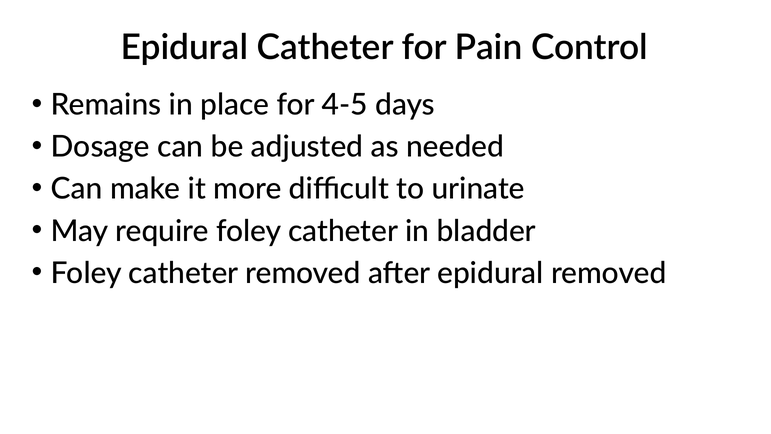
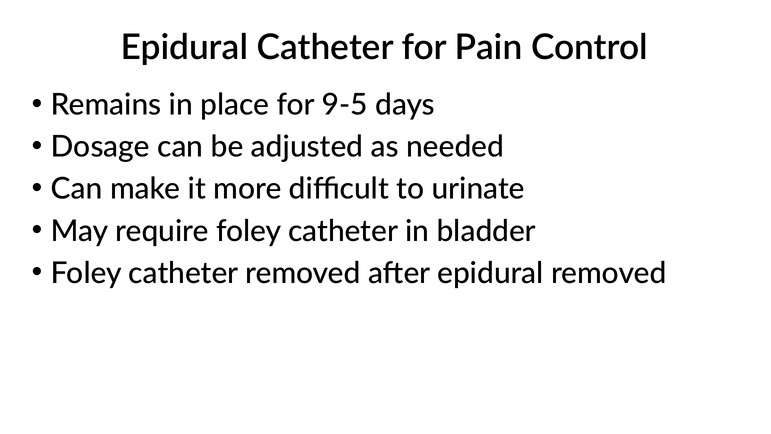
4-5: 4-5 -> 9-5
